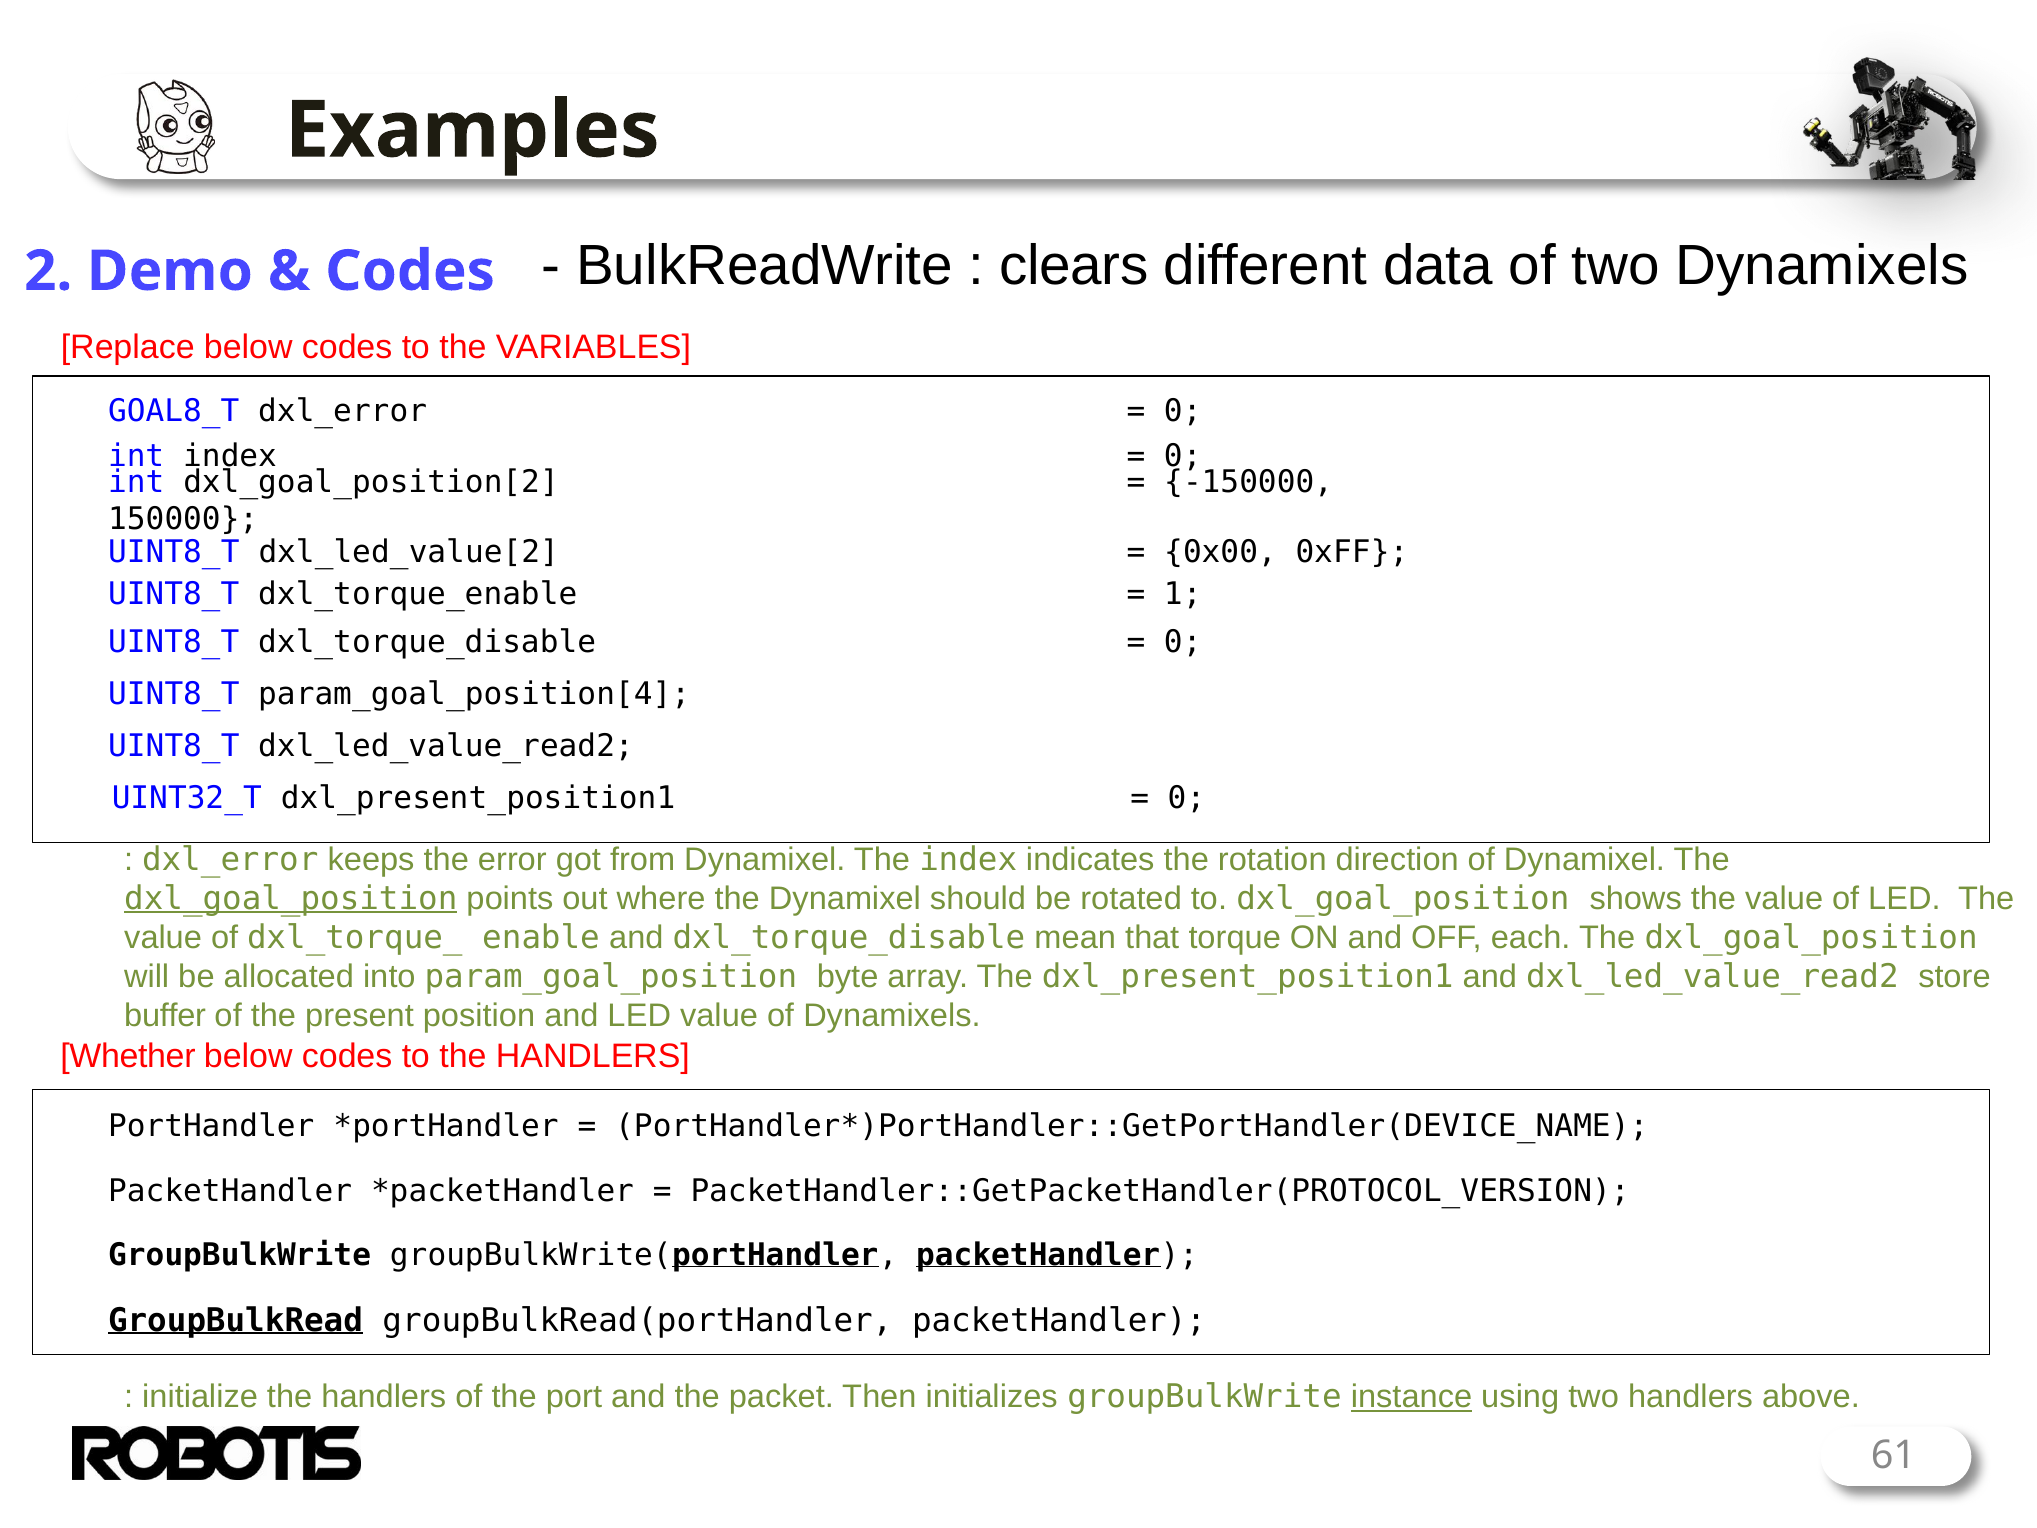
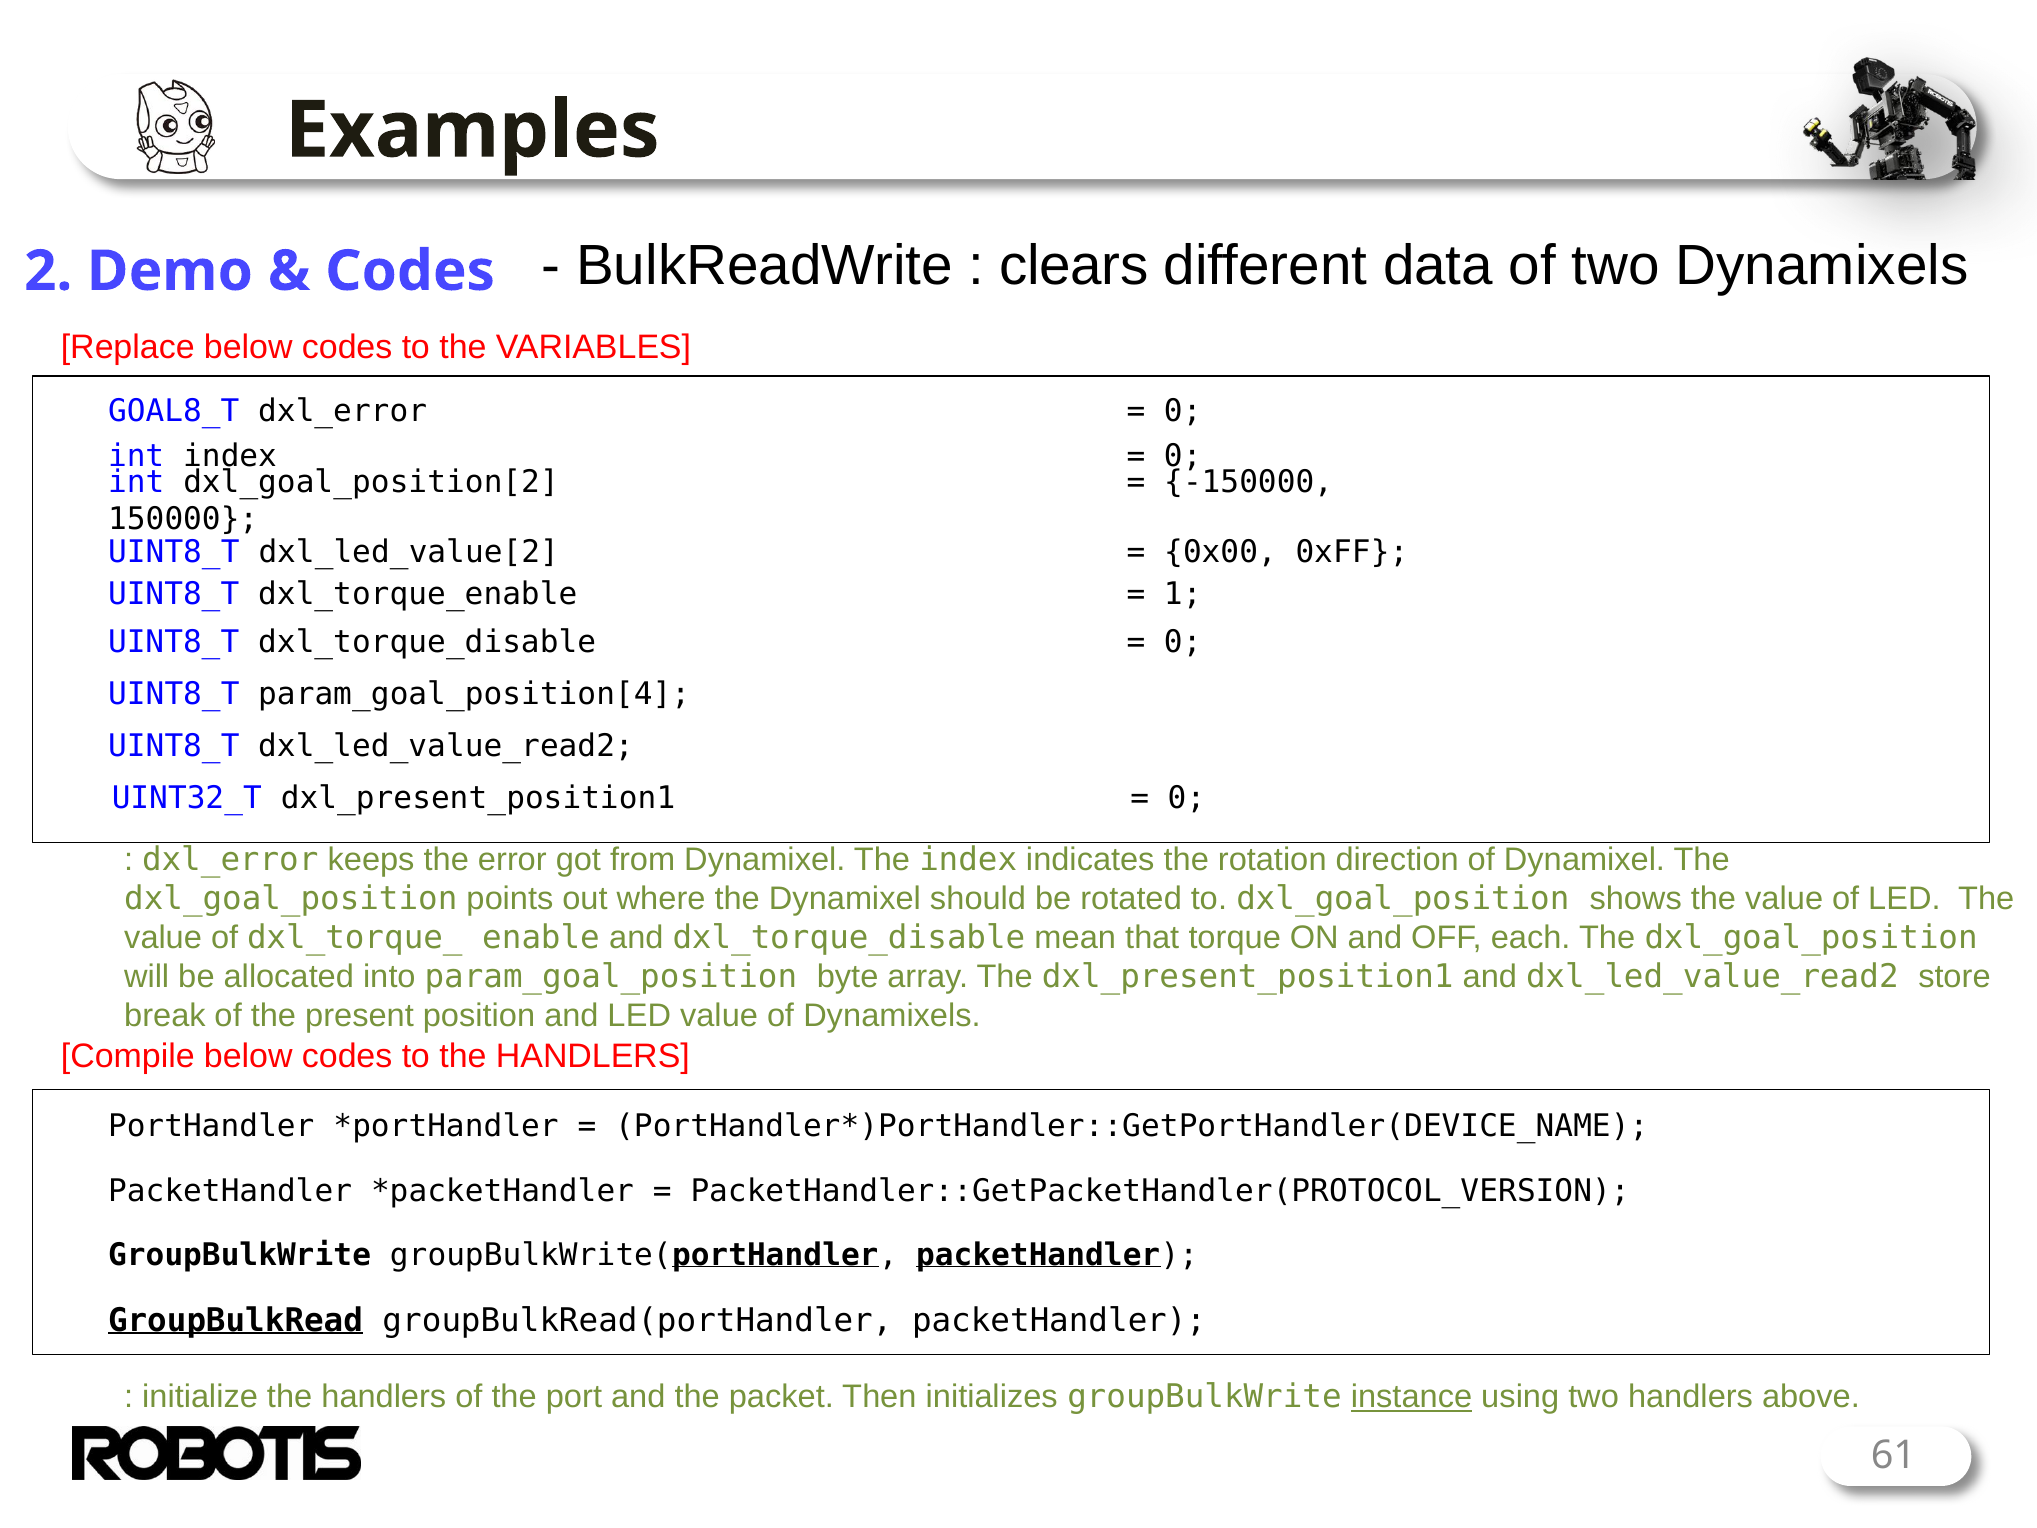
dxl_goal_position at (291, 898) underline: present -> none
buffer: buffer -> break
Whether: Whether -> Compile
